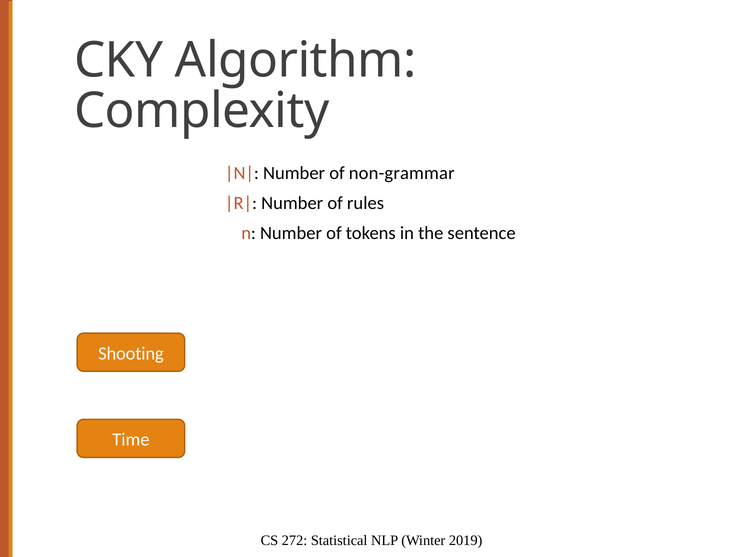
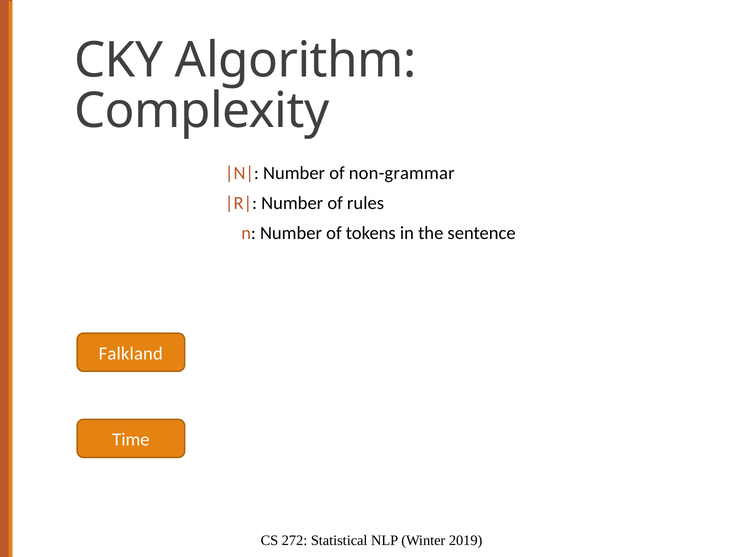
Shooting: Shooting -> Falkland
